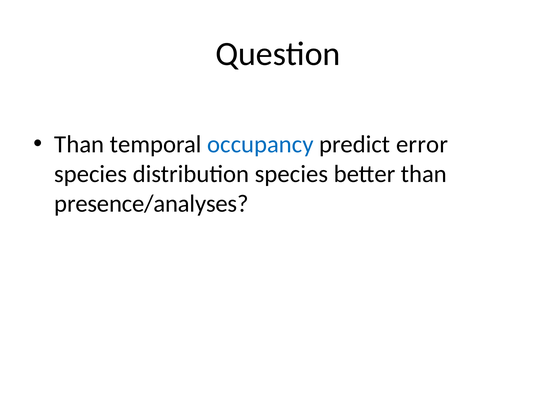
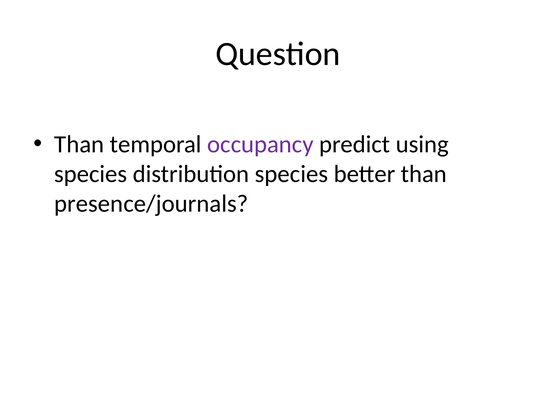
occupancy colour: blue -> purple
error: error -> using
presence/analyses: presence/analyses -> presence/journals
